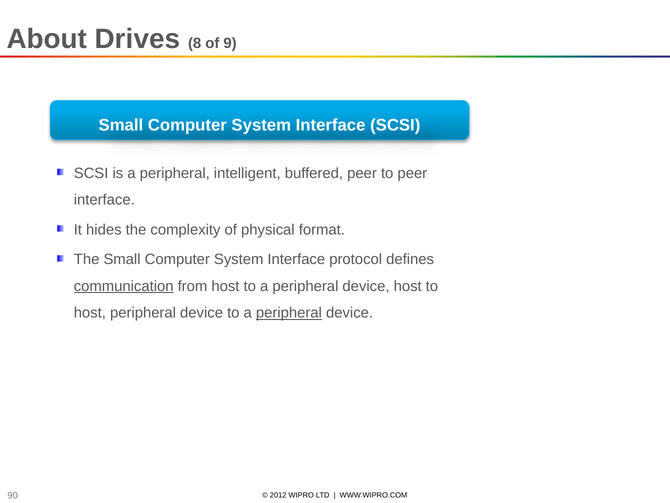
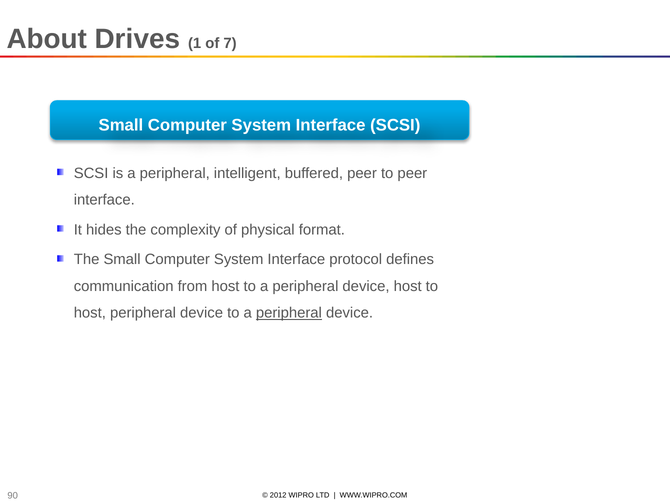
8: 8 -> 1
9: 9 -> 7
communication underline: present -> none
